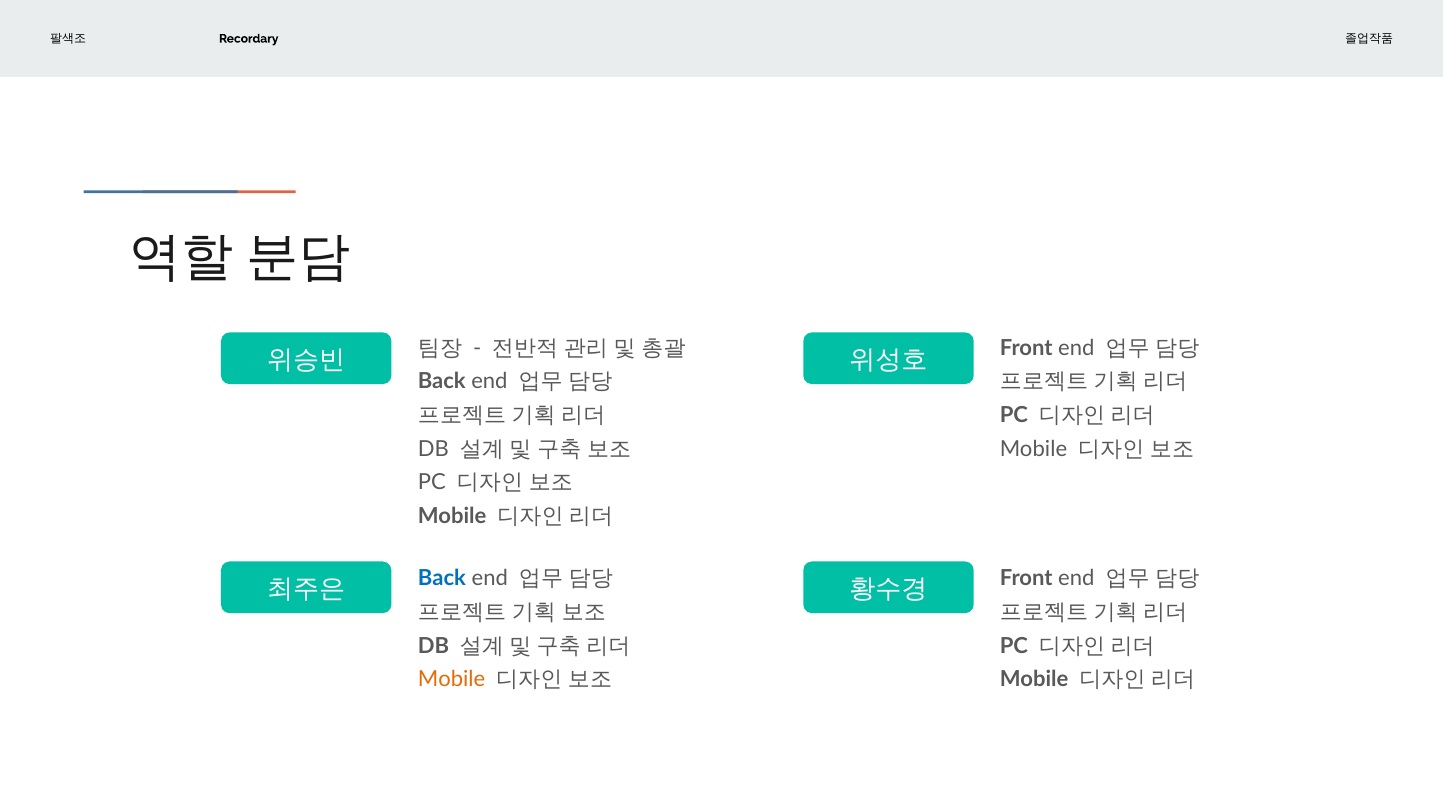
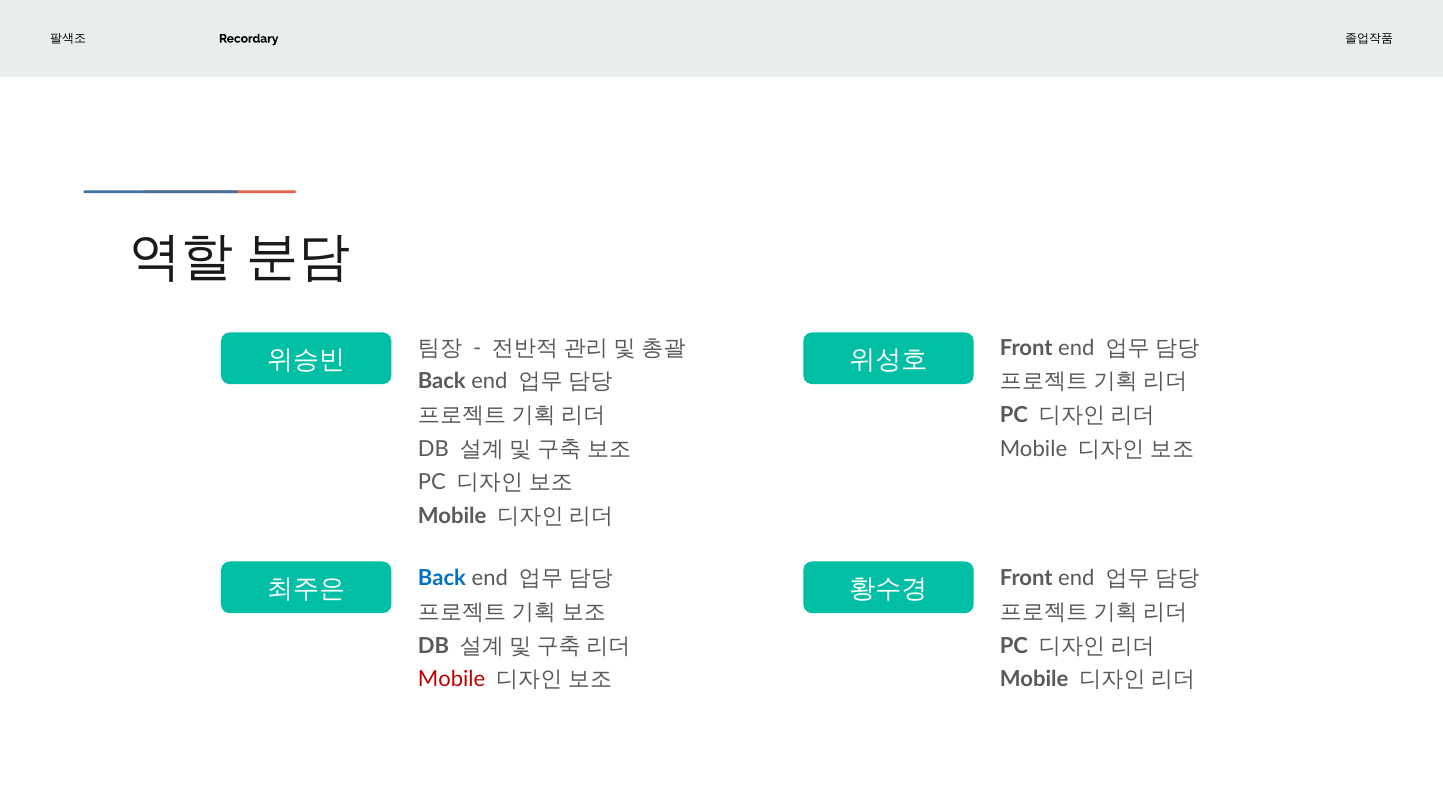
Mobile at (452, 679) colour: orange -> red
